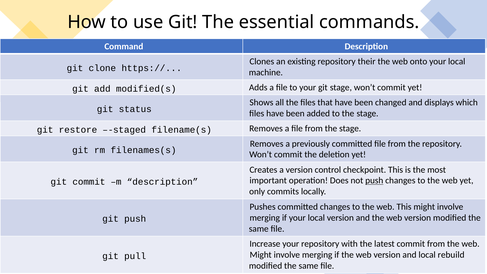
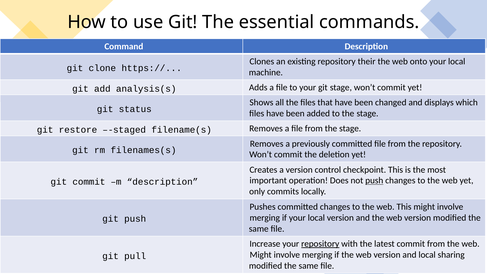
modified(s: modified(s -> analysis(s
repository at (320, 244) underline: none -> present
rebuild: rebuild -> sharing
